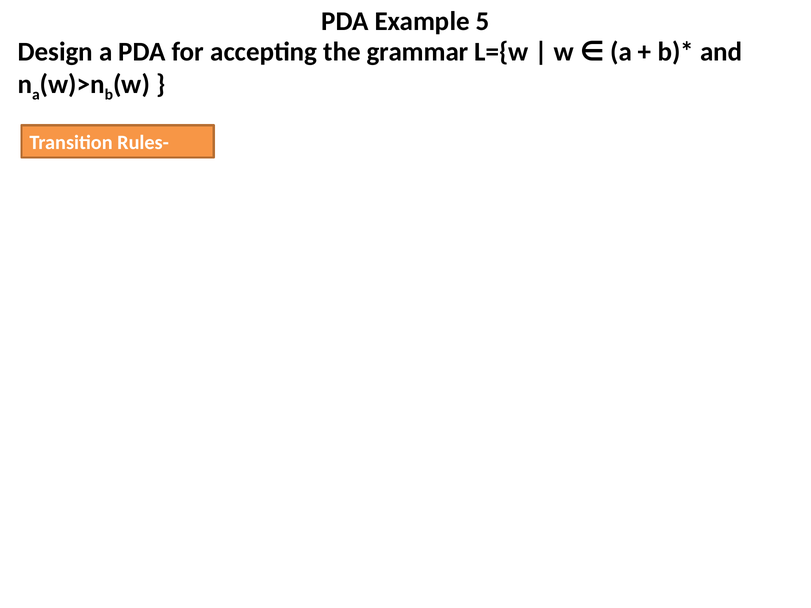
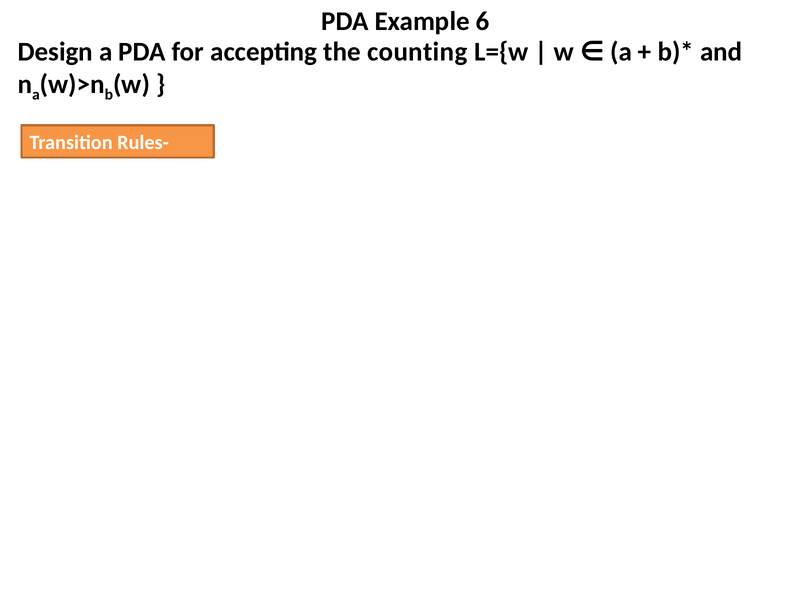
5: 5 -> 6
grammar: grammar -> counting
